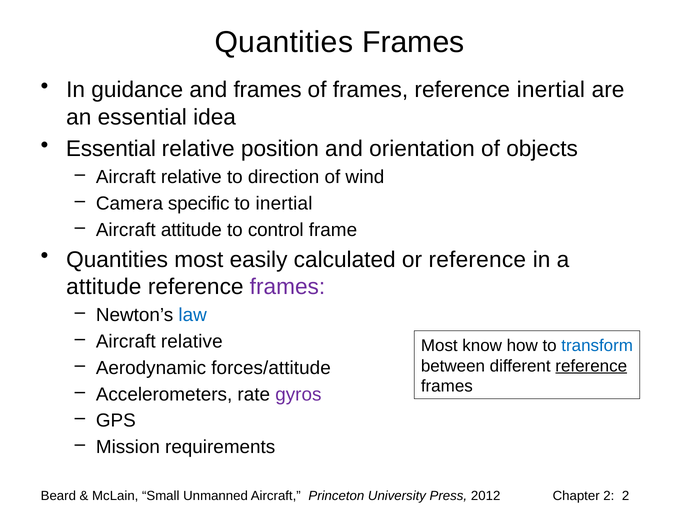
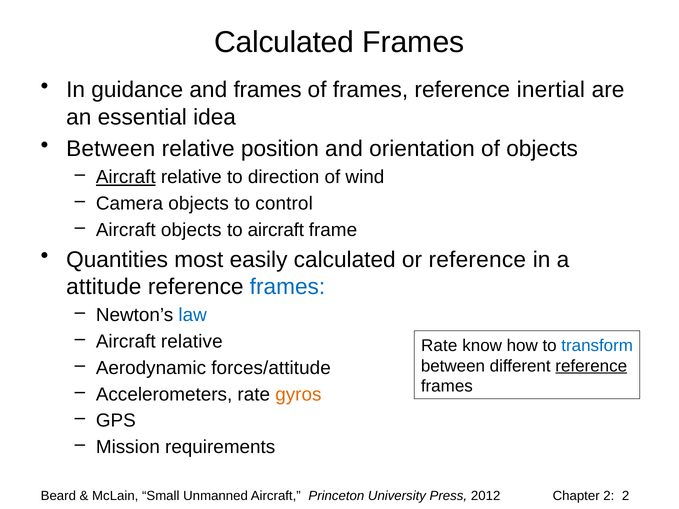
Quantities at (284, 42): Quantities -> Calculated
Essential at (111, 149): Essential -> Between
Aircraft at (126, 177) underline: none -> present
Camera specific: specific -> objects
to inertial: inertial -> control
Aircraft attitude: attitude -> objects
to control: control -> aircraft
frames at (287, 287) colour: purple -> blue
Most at (439, 346): Most -> Rate
gyros colour: purple -> orange
